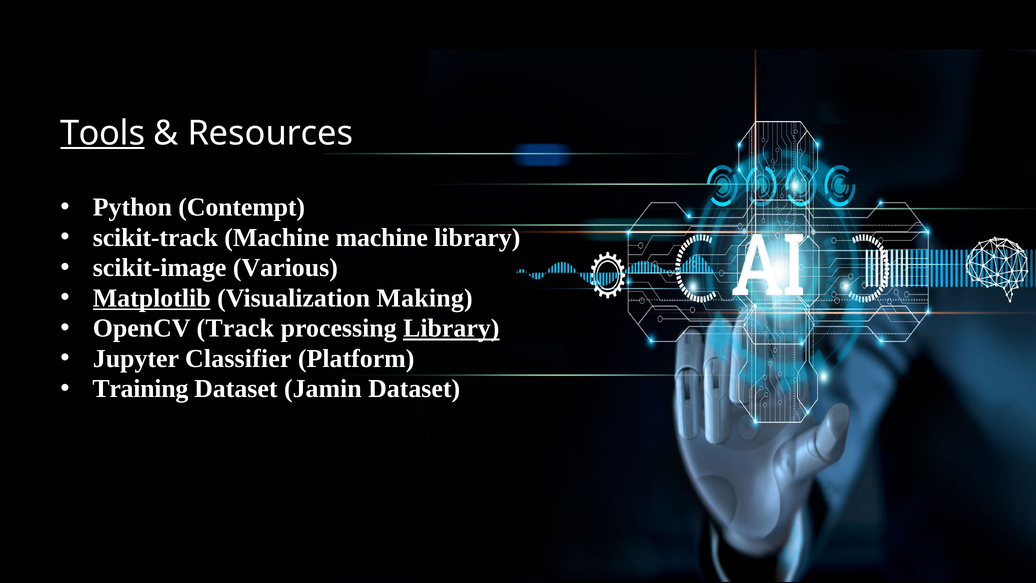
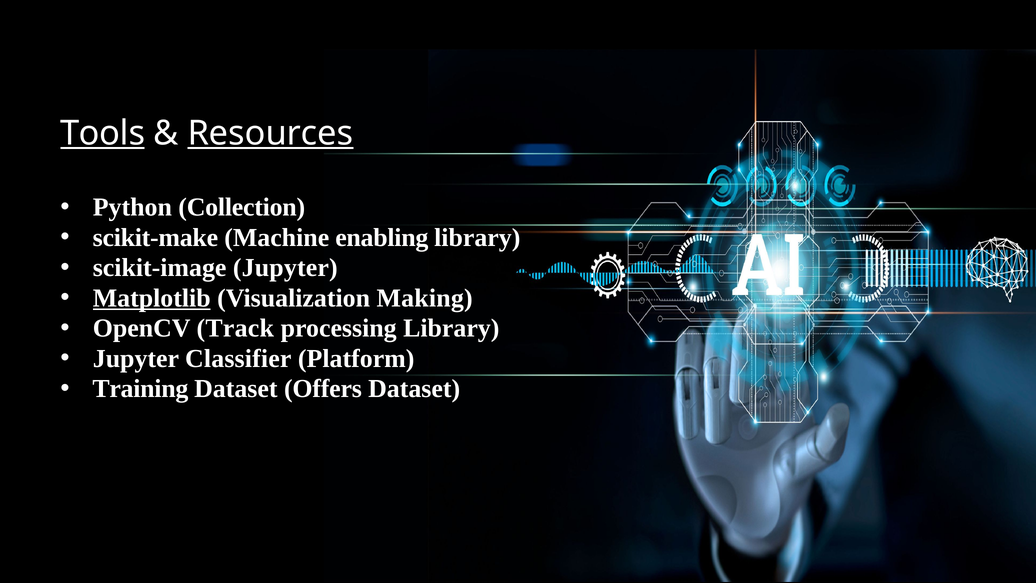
Resources underline: none -> present
Contempt: Contempt -> Collection
scikit-track: scikit-track -> scikit-make
Machine machine: machine -> enabling
scikit-image Various: Various -> Jupyter
Library at (451, 328) underline: present -> none
Jamin: Jamin -> Offers
